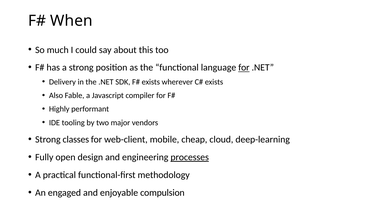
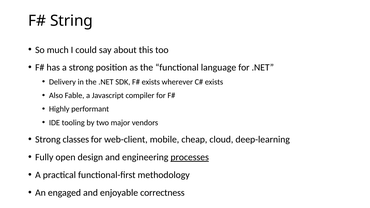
When: When -> String
for at (244, 68) underline: present -> none
compulsion: compulsion -> correctness
